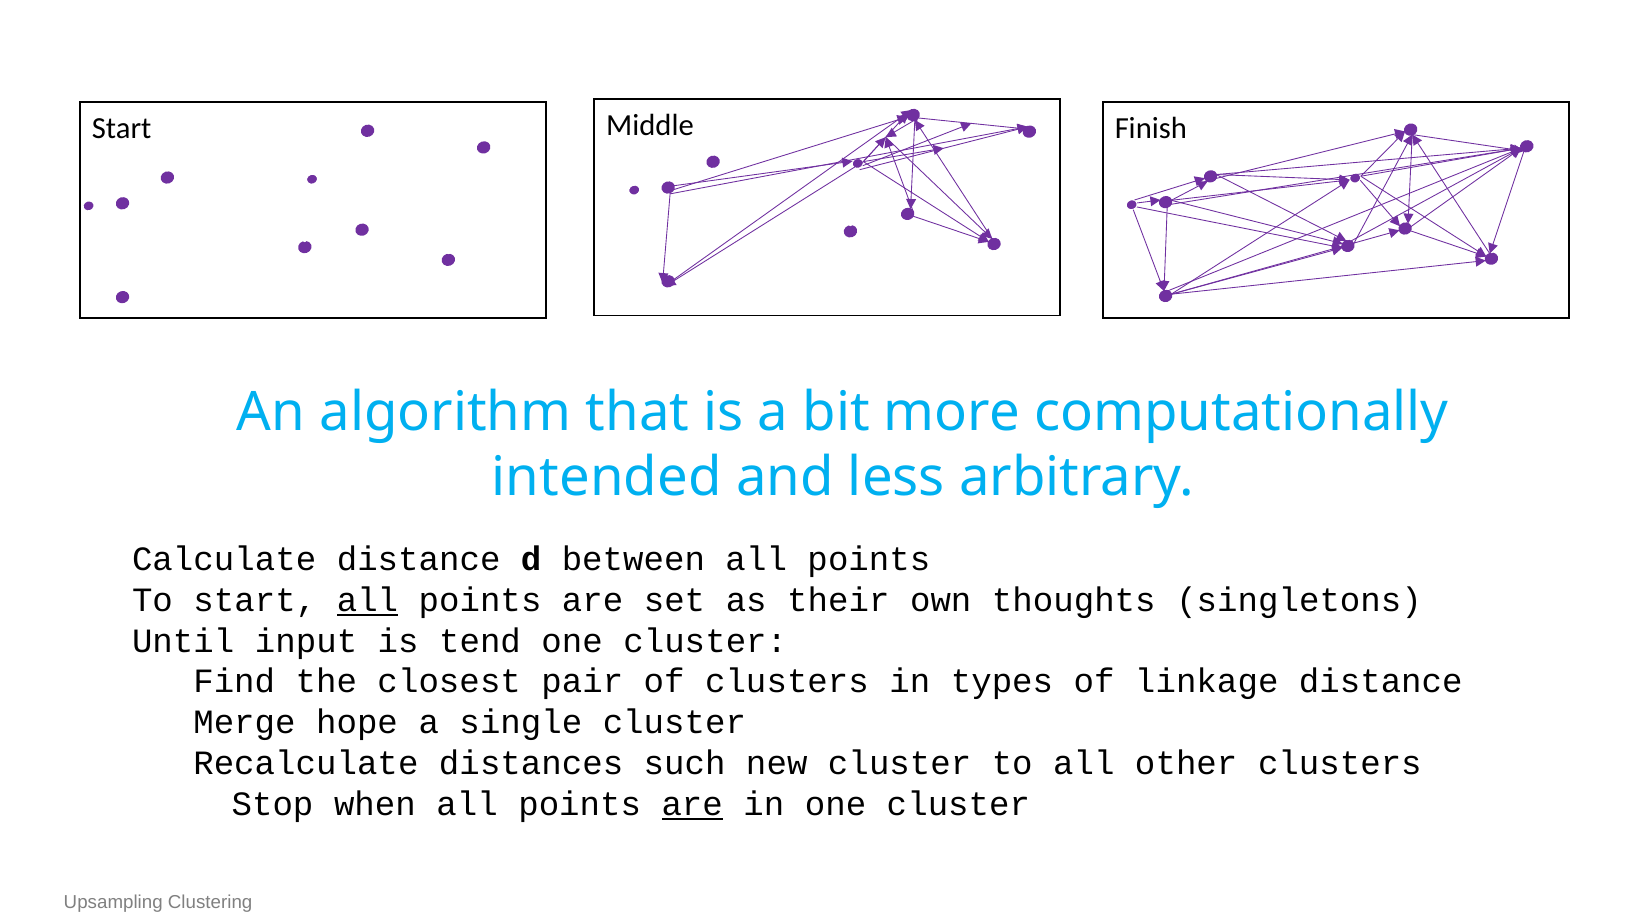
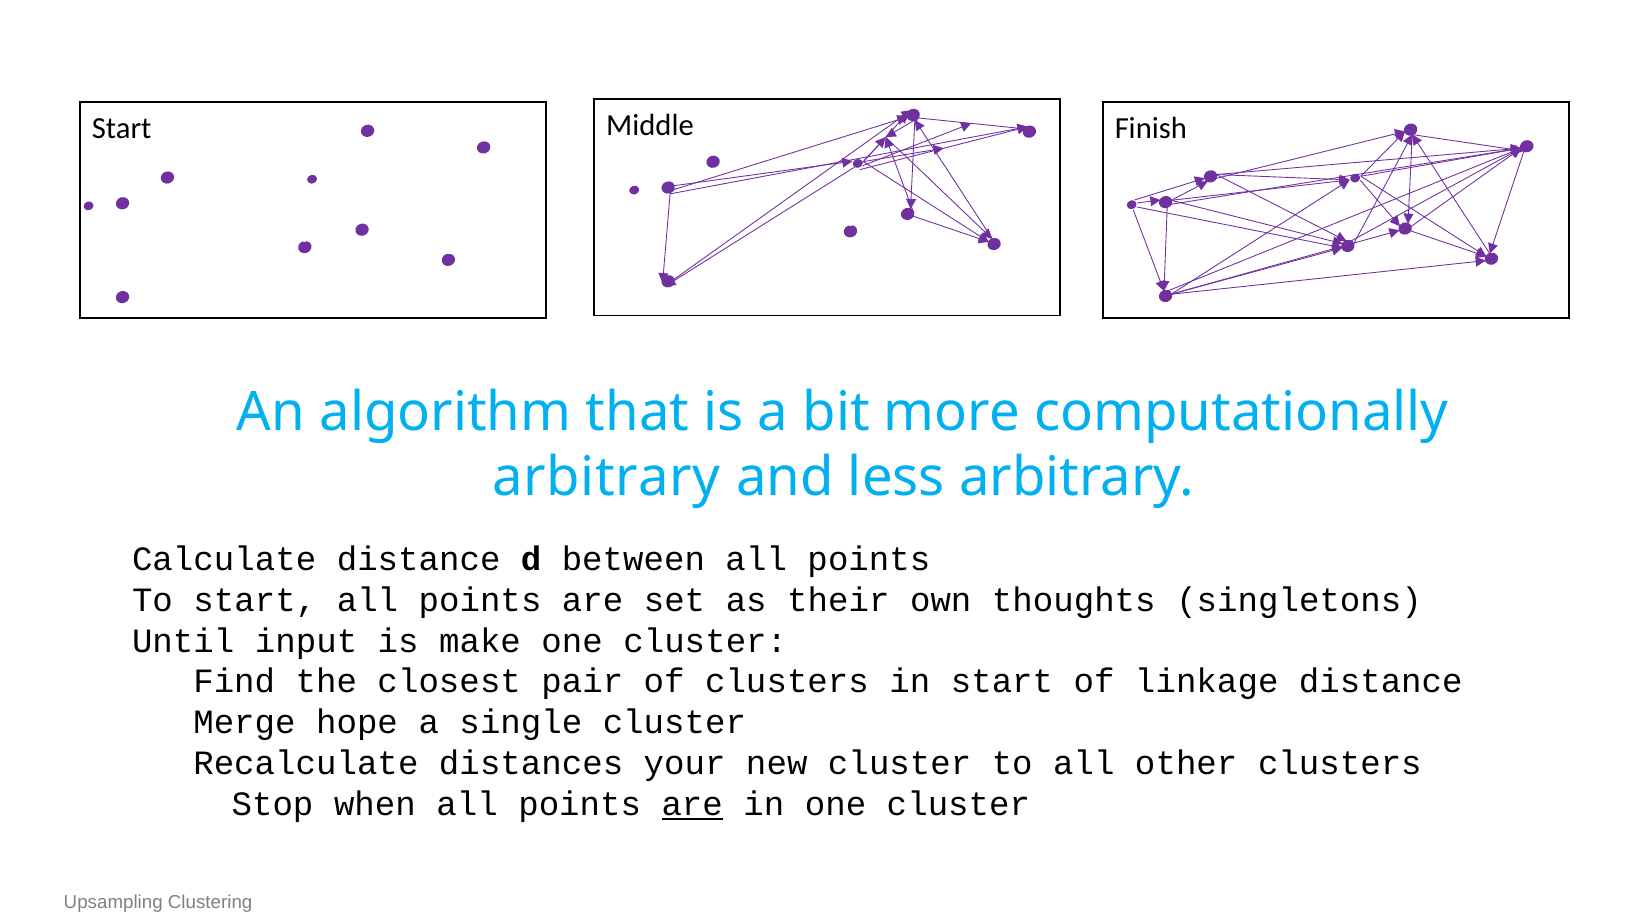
intended at (607, 478): intended -> arbitrary
all at (367, 600) underline: present -> none
tend: tend -> make
in types: types -> start
such: such -> your
